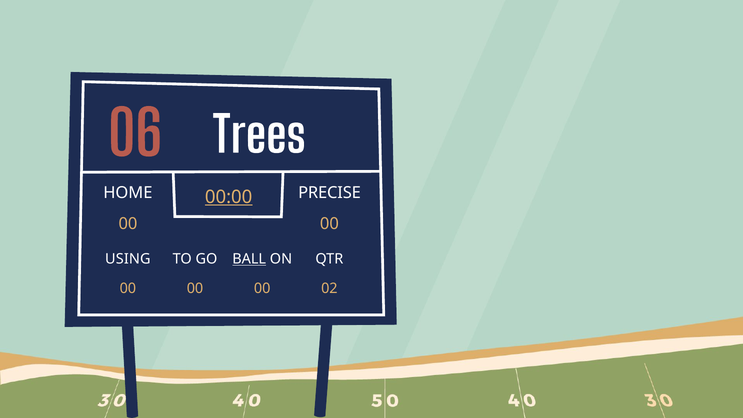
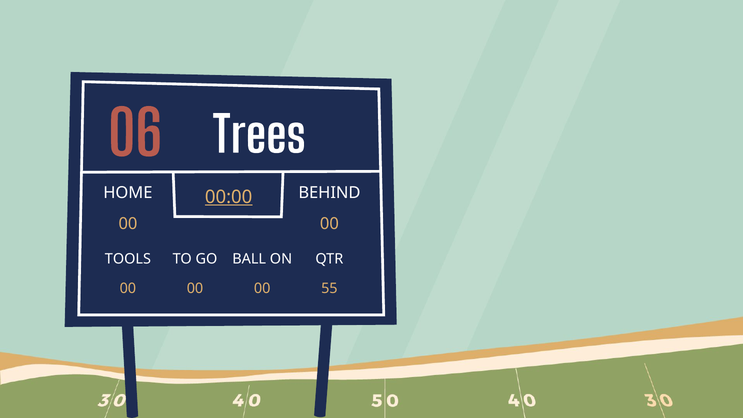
PRECISE: PRECISE -> BEHIND
USING: USING -> TOOLS
BALL underline: present -> none
02: 02 -> 55
